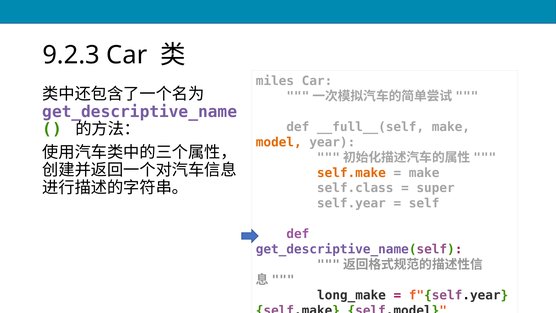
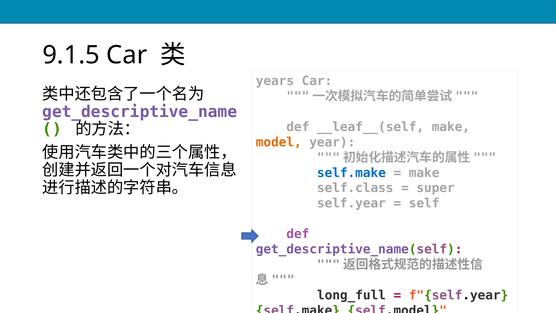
9.2.3: 9.2.3 -> 9.1.5
miles: miles -> years
__full__(self: __full__(self -> __leaf__(self
self.make at (351, 173) colour: orange -> blue
long_make: long_make -> long_full
